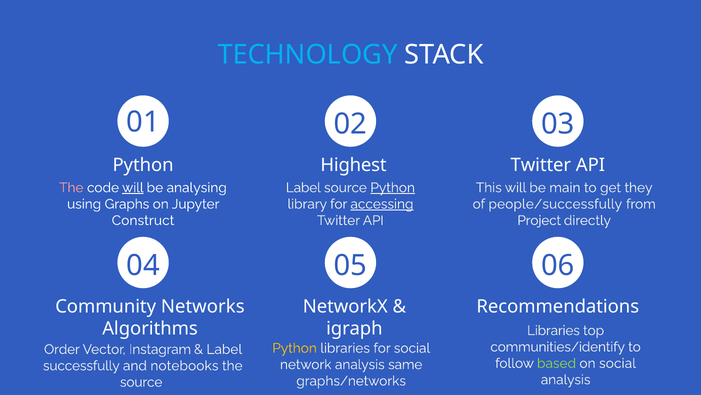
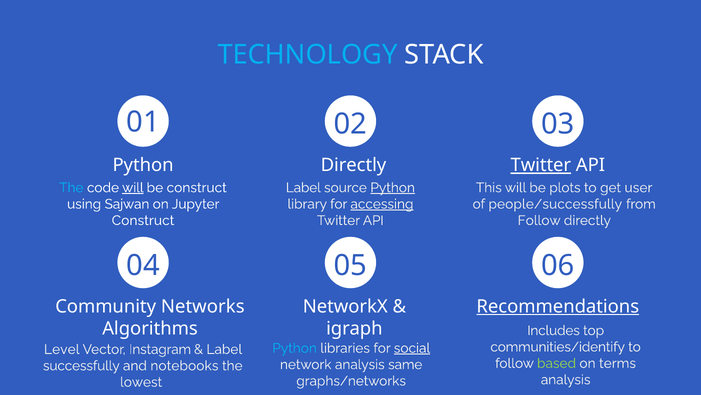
Highest at (354, 165): Highest -> Directly
Twitter at (541, 165) underline: none -> present
The at (71, 187) colour: pink -> light blue
be analysing: analysing -> construct
main: main -> plots
they: they -> user
Graphs: Graphs -> Sajwan
Project at (539, 220): Project -> Follow
Recommendations underline: none -> present
igraph Libraries: Libraries -> Includes
Python at (295, 348) colour: yellow -> light blue
social at (412, 348) underline: none -> present
Order: Order -> Level
on social: social -> terms
source at (141, 382): source -> lowest
